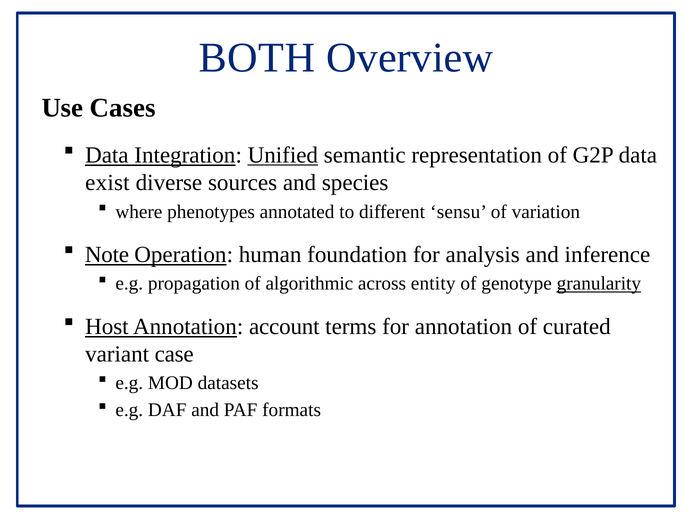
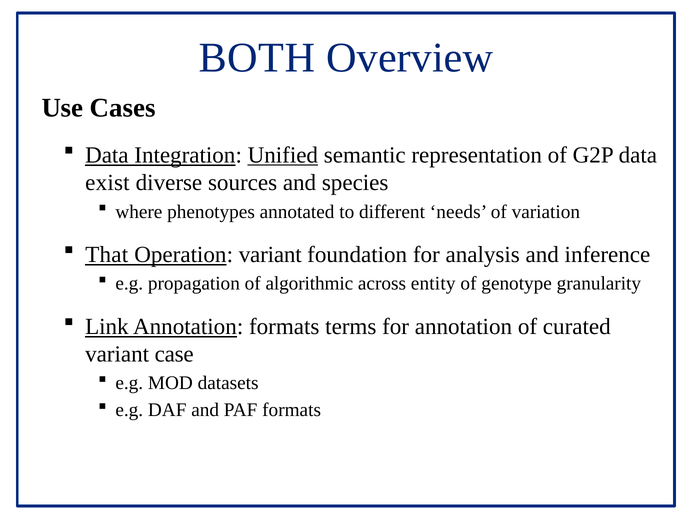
sensu: sensu -> needs
Note: Note -> That
Operation human: human -> variant
granularity underline: present -> none
Host: Host -> Link
Annotation account: account -> formats
